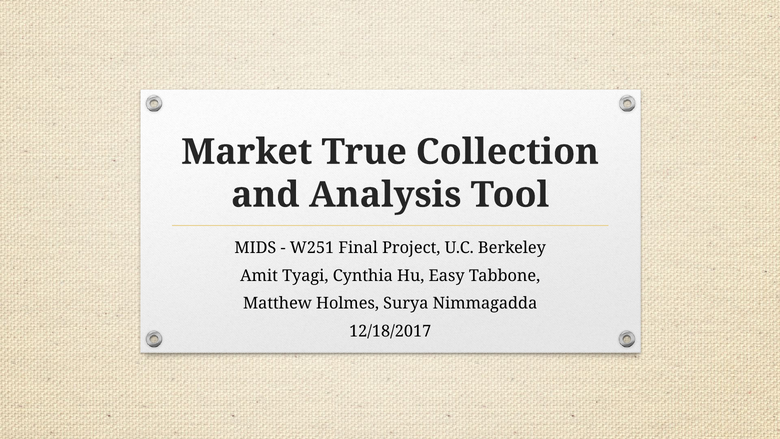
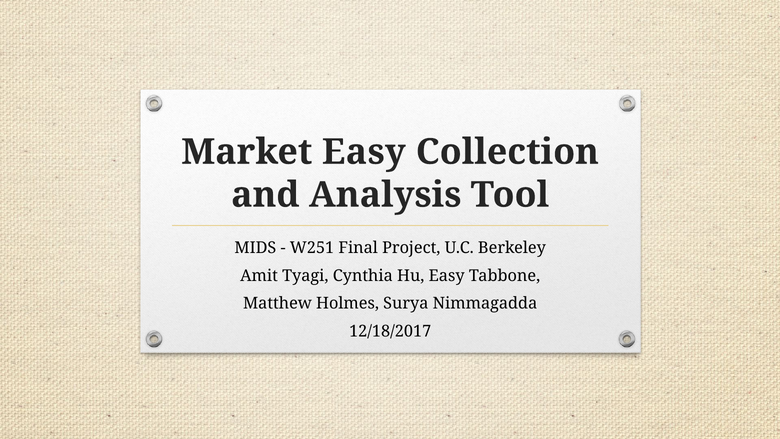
Market True: True -> Easy
